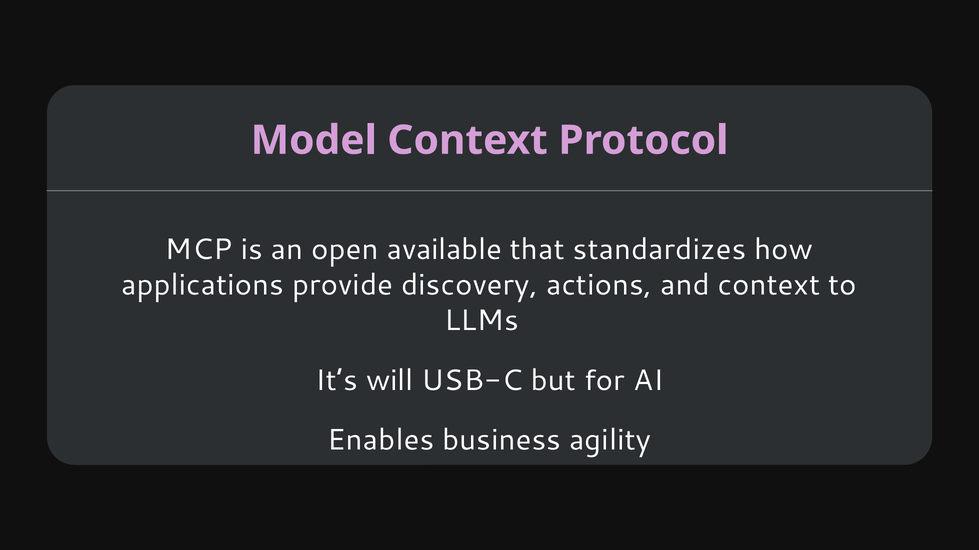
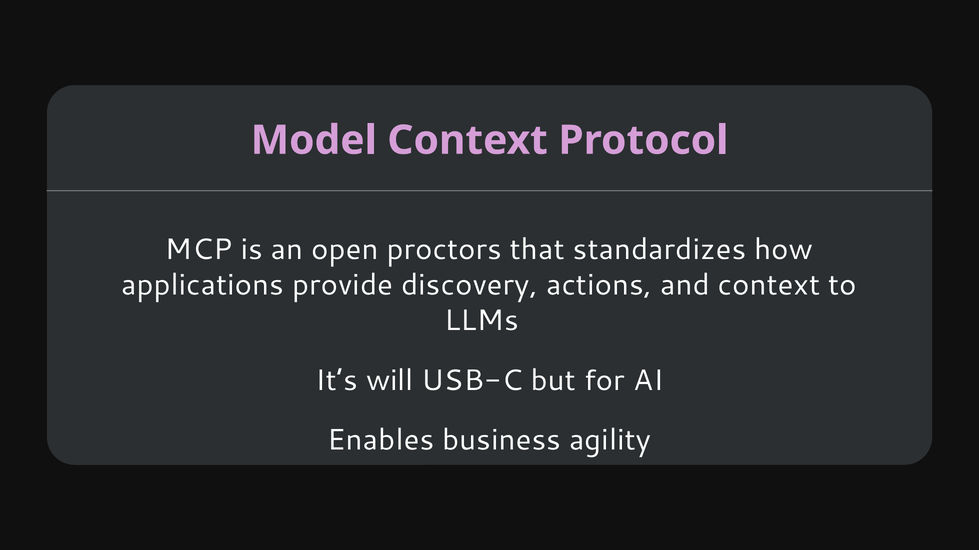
available: available -> proctors
